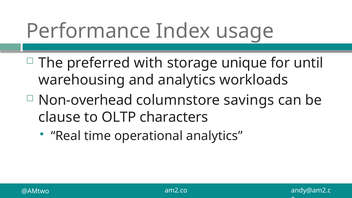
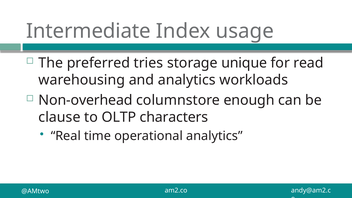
Performance: Performance -> Intermediate
with: with -> tries
until: until -> read
savings: savings -> enough
